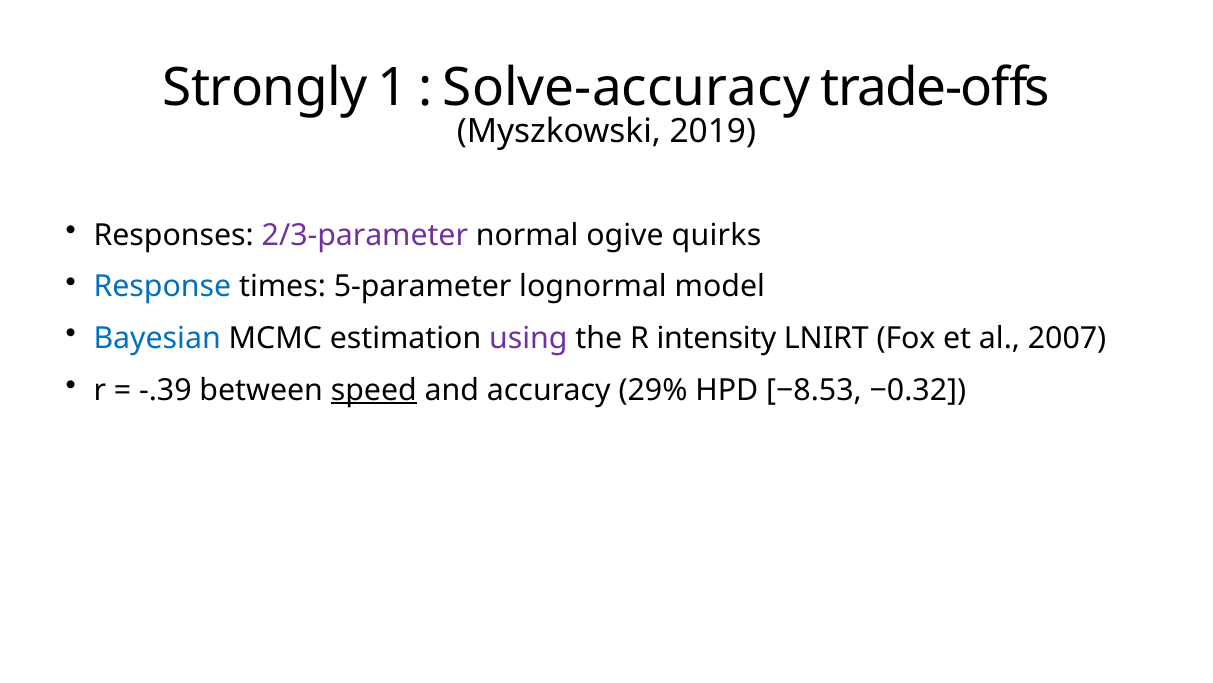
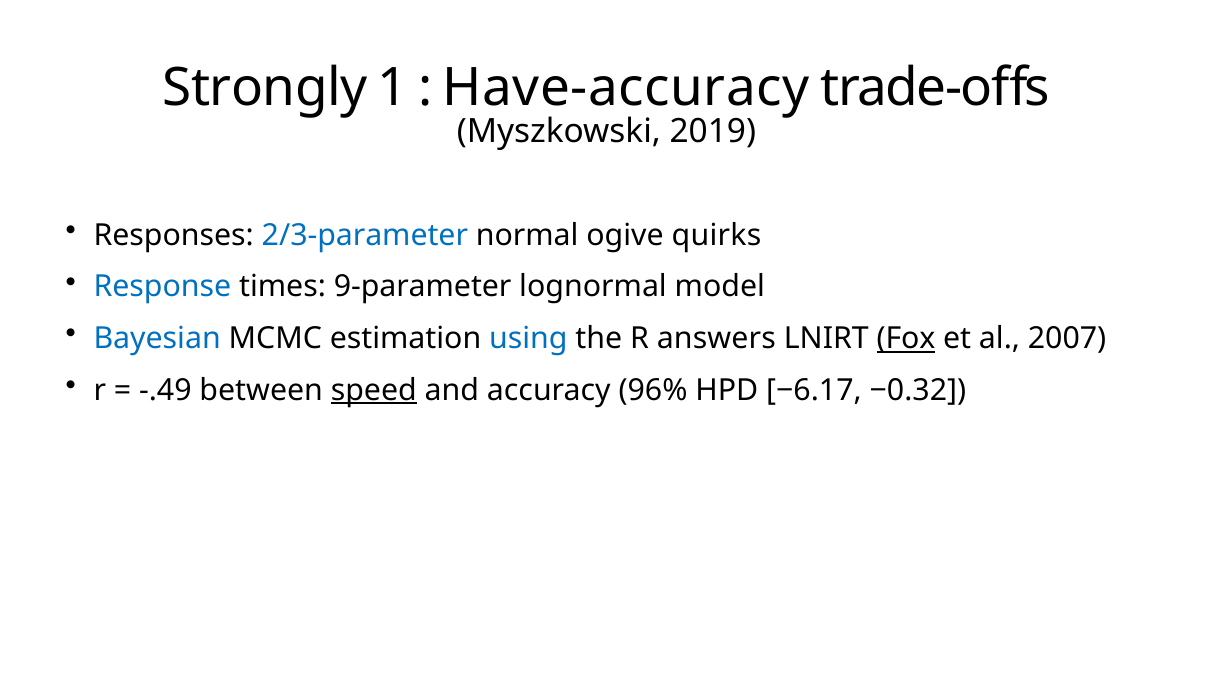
Solve-accuracy: Solve-accuracy -> Have-accuracy
2/3-parameter colour: purple -> blue
5-parameter: 5-parameter -> 9-parameter
using colour: purple -> blue
intensity: intensity -> answers
Fox underline: none -> present
-.39: -.39 -> -.49
29%: 29% -> 96%
−8.53: −8.53 -> −6.17
